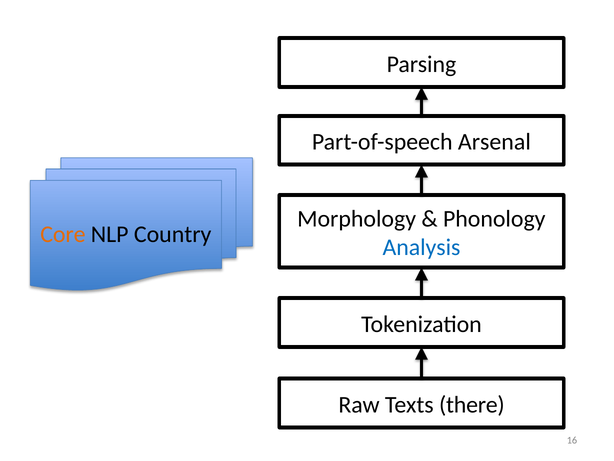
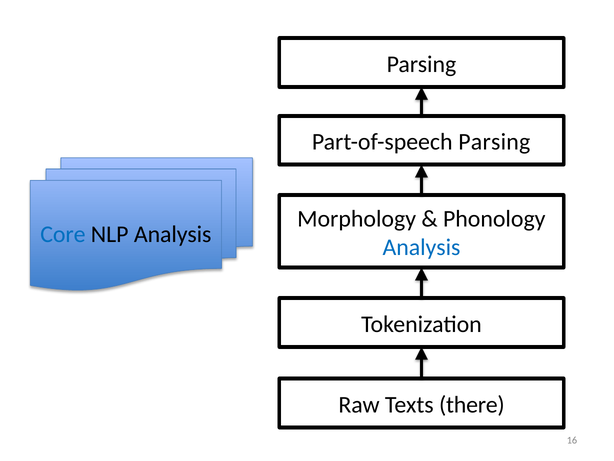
Part-of-speech Arsenal: Arsenal -> Parsing
Core colour: orange -> blue
NLP Country: Country -> Analysis
